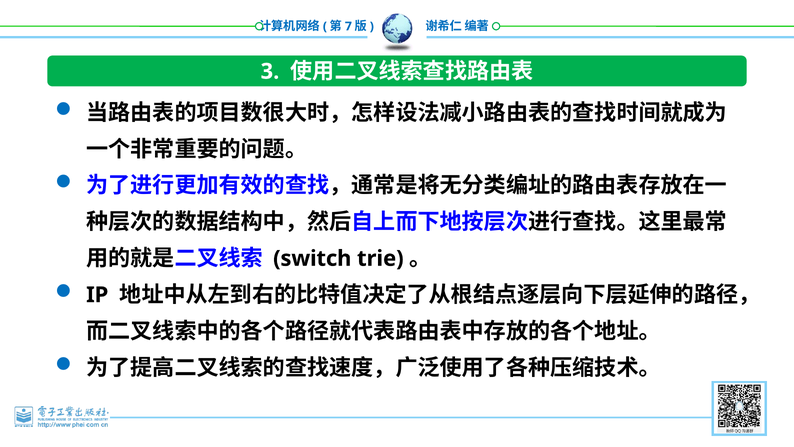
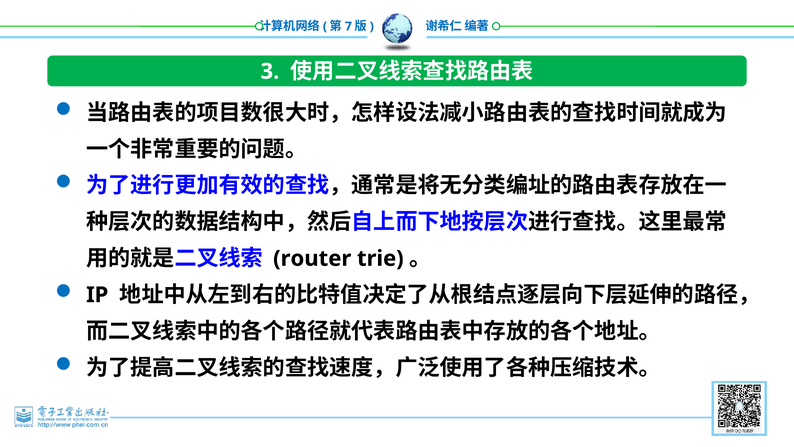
switch: switch -> router
